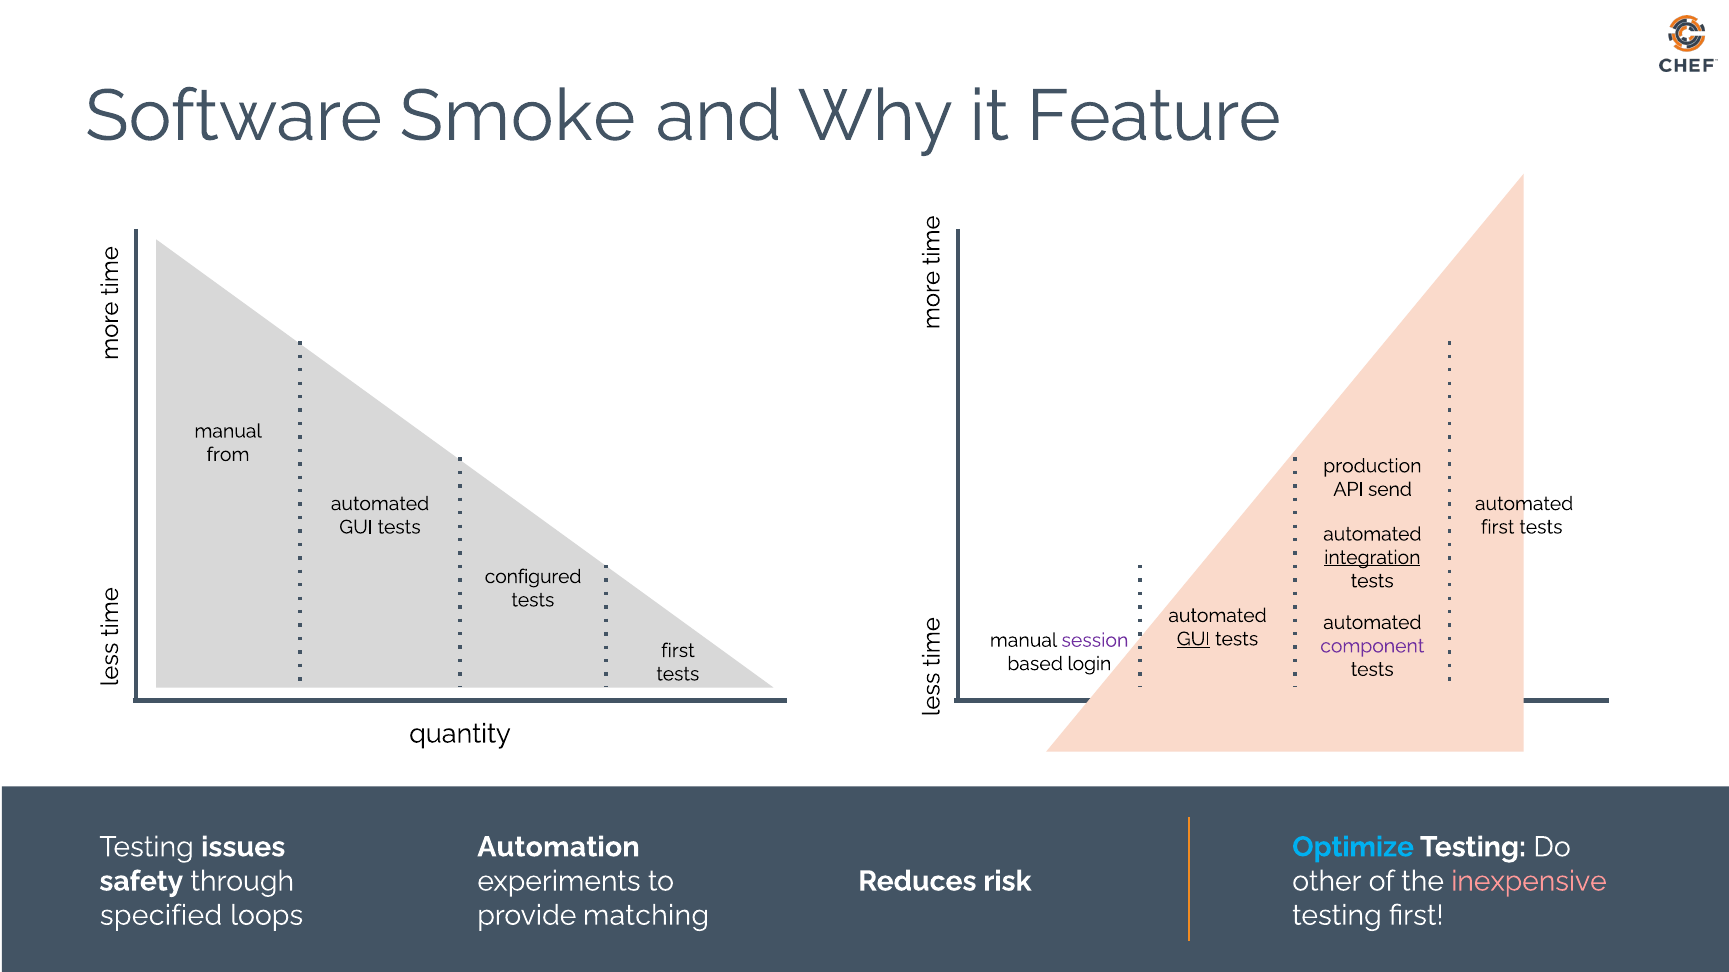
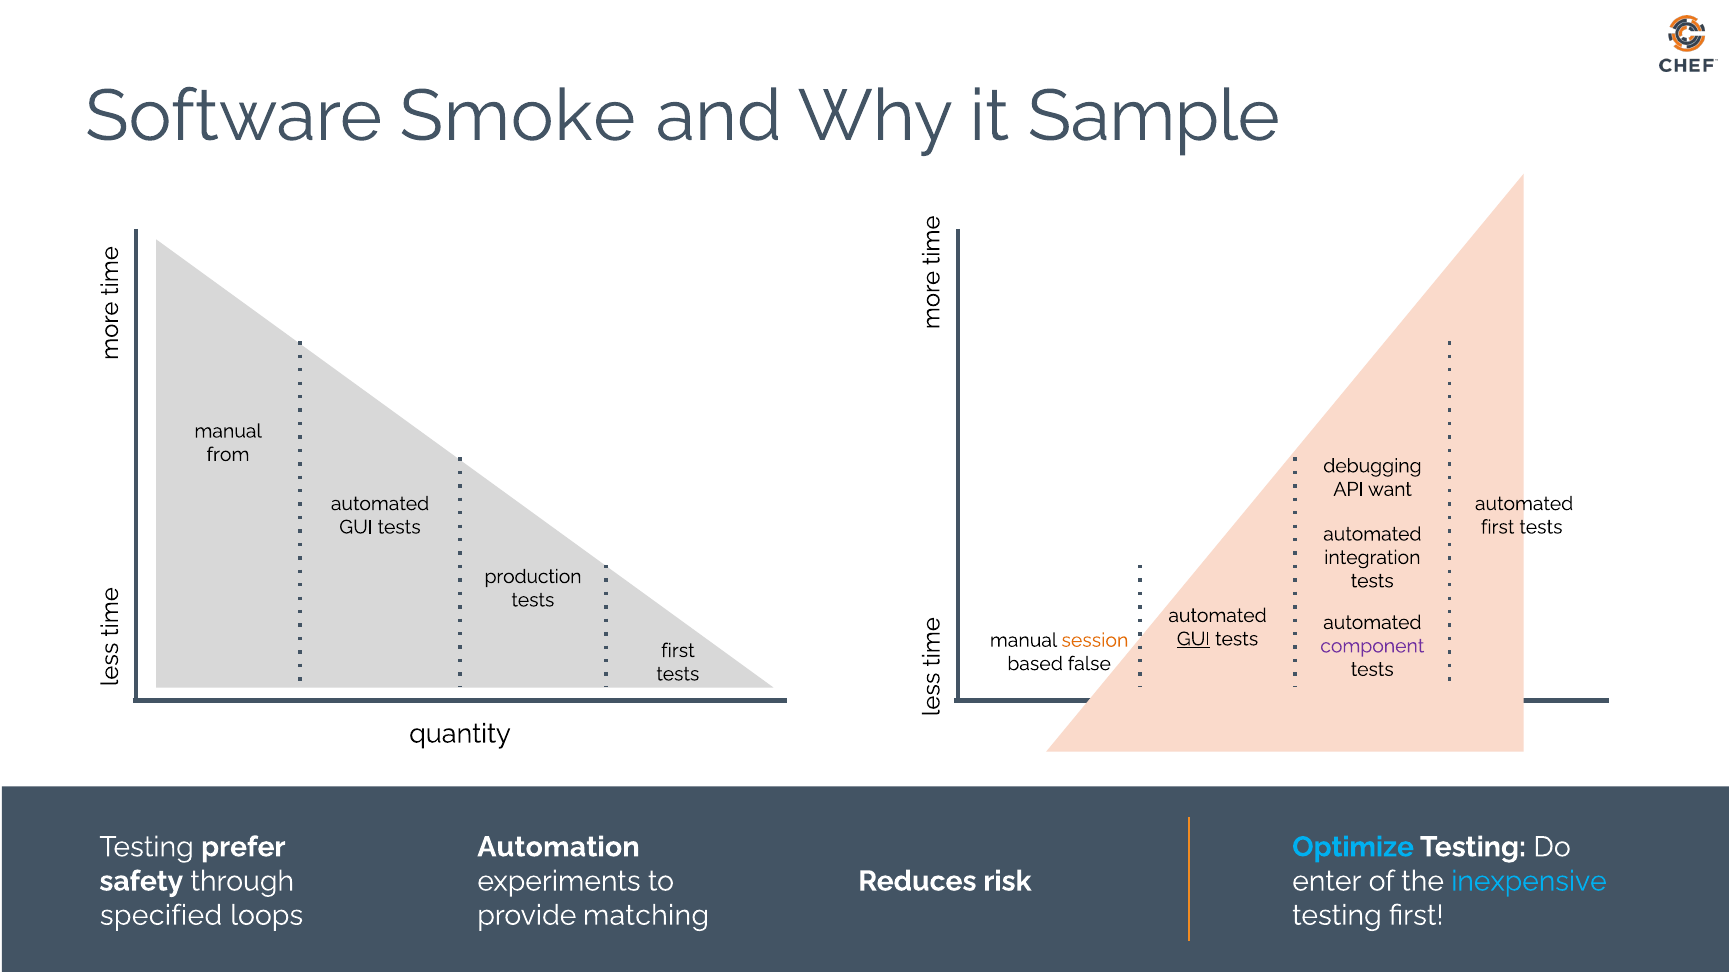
Feature: Feature -> Sample
production: production -> debugging
send: send -> want
integration underline: present -> none
configured: configured -> production
session colour: purple -> orange
login: login -> false
issues: issues -> prefer
other: other -> enter
inexpensive colour: pink -> light blue
